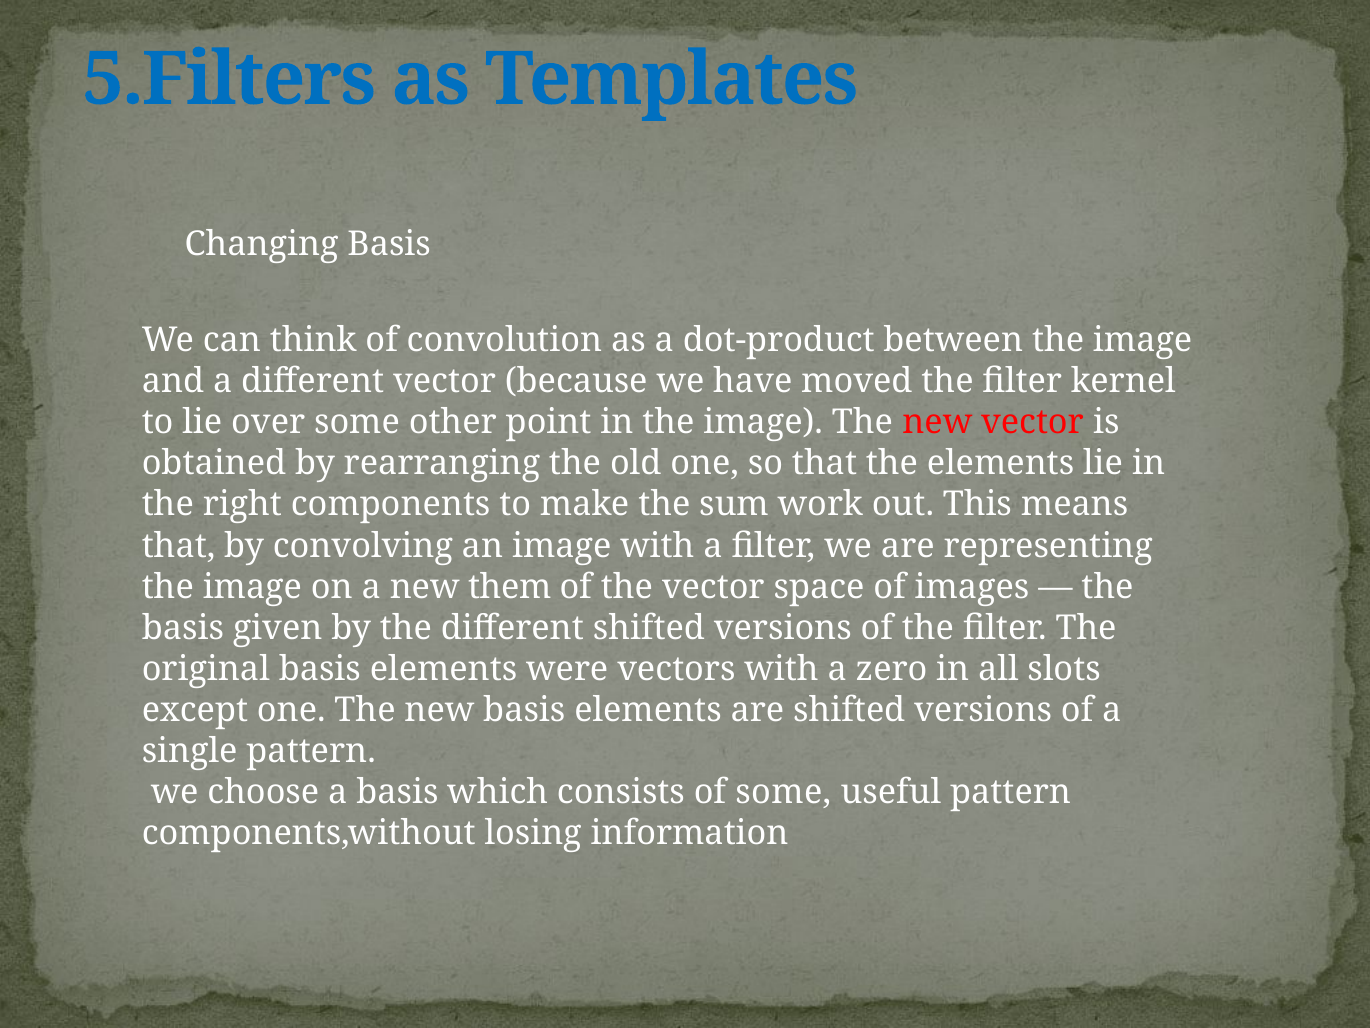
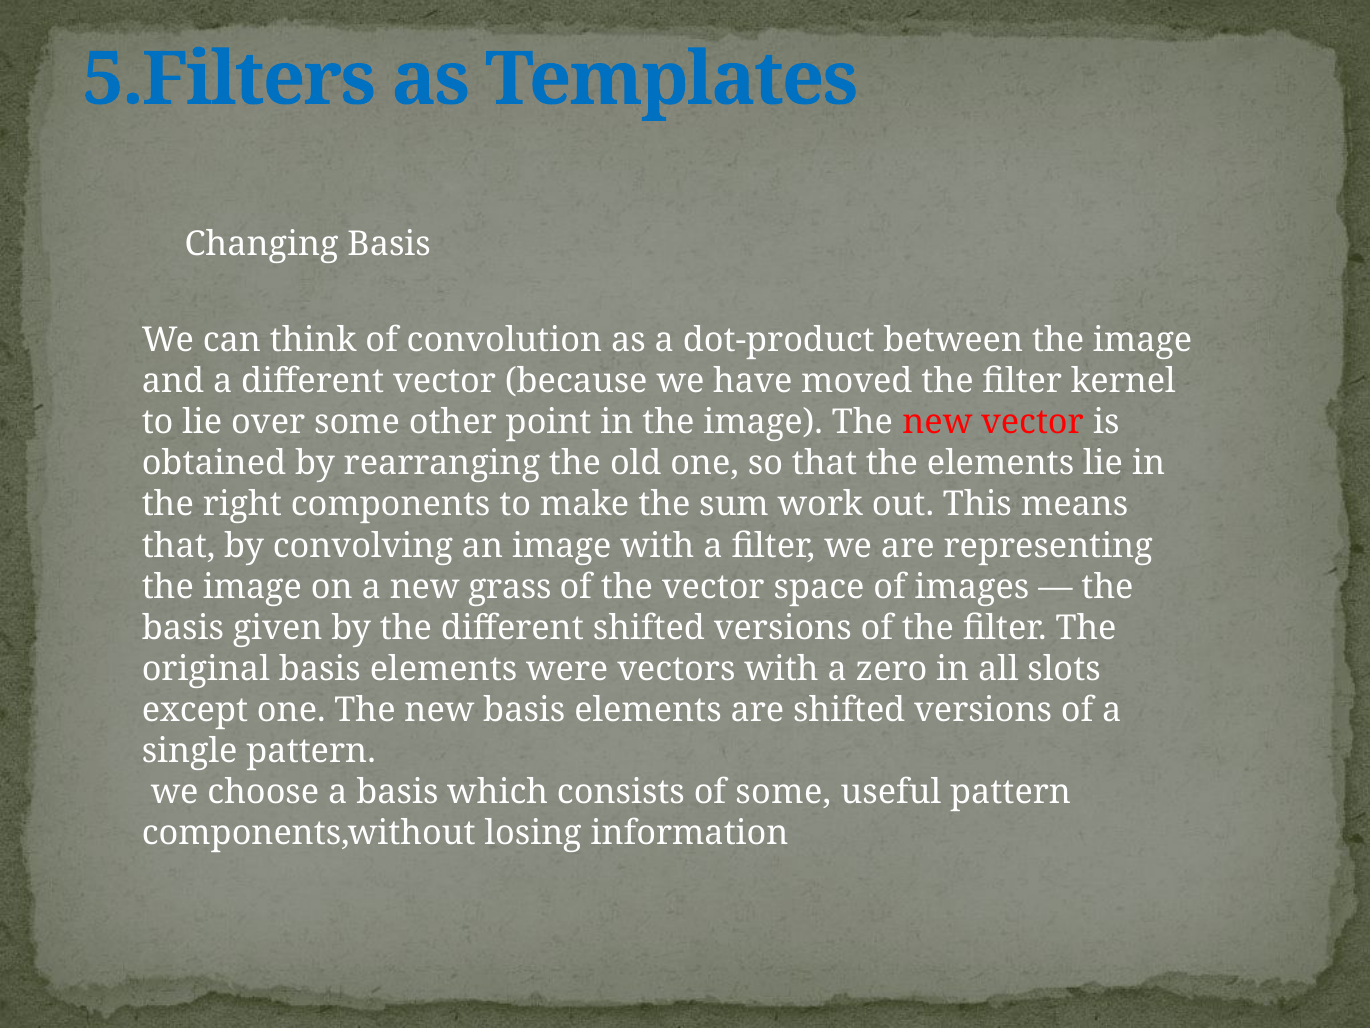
them: them -> grass
